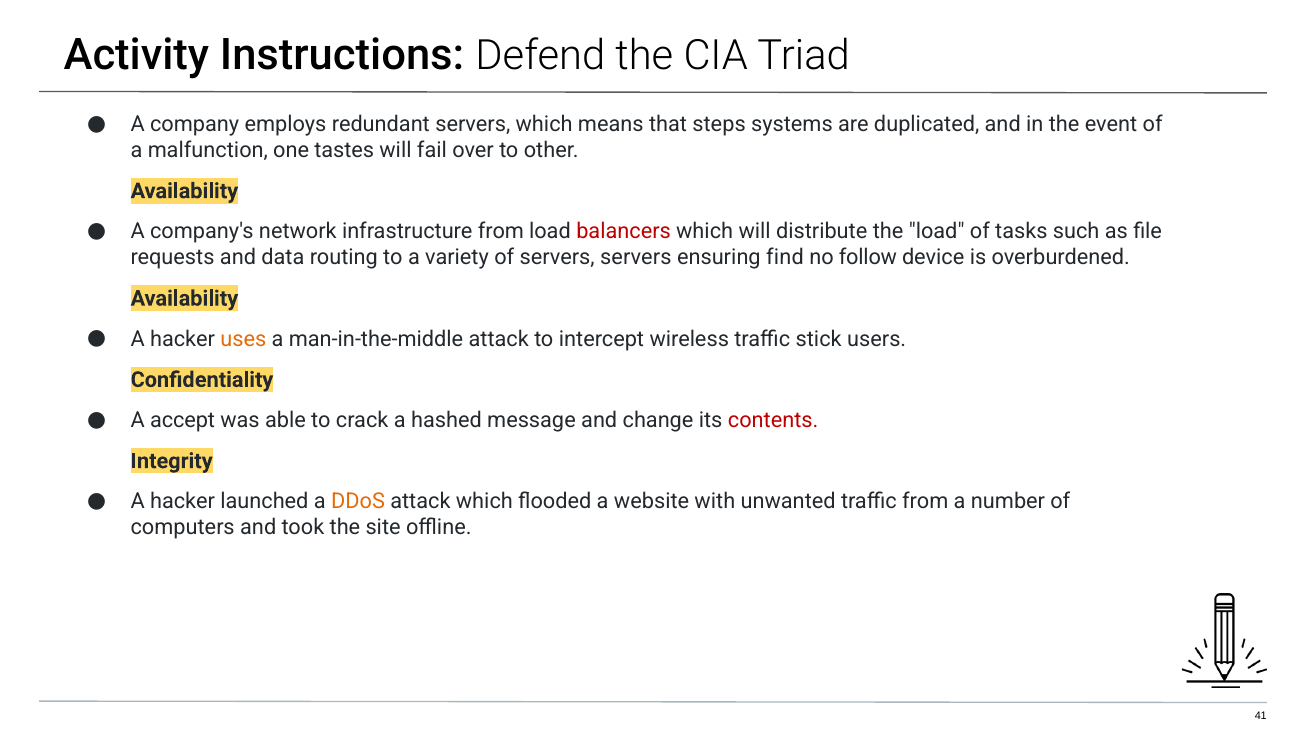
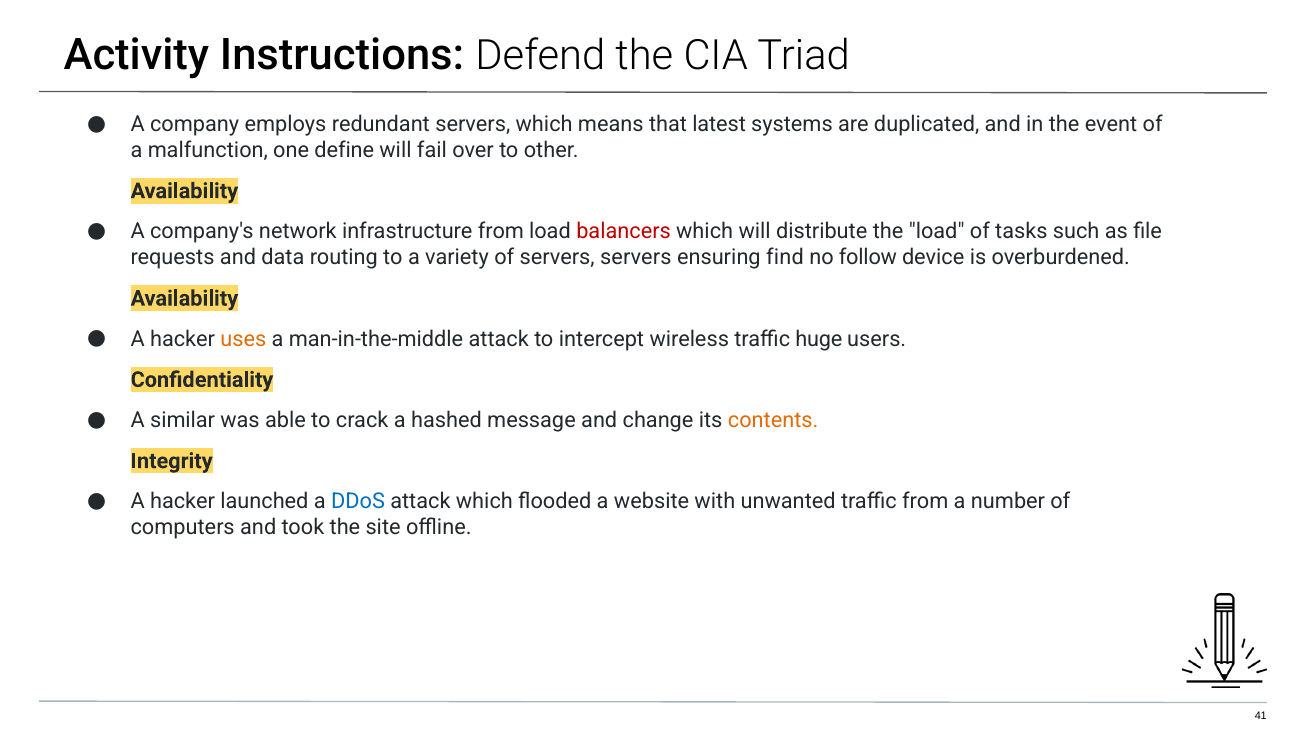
steps: steps -> latest
tastes: tastes -> define
stick: stick -> huge
accept: accept -> similar
contents colour: red -> orange
DDoS colour: orange -> blue
